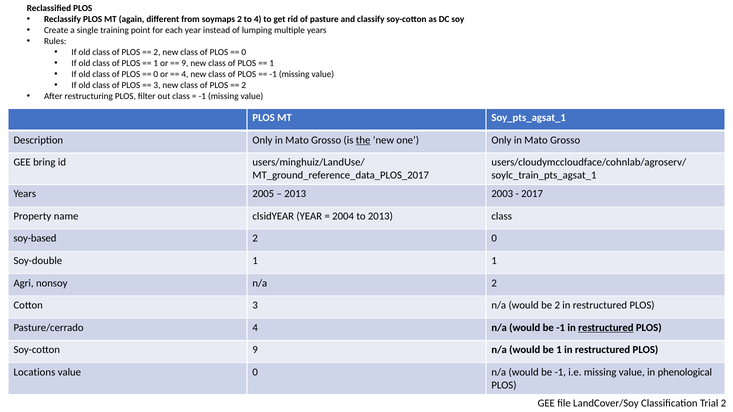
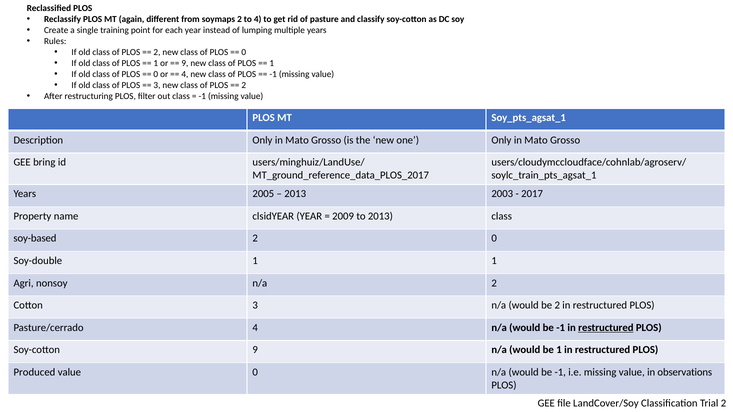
the underline: present -> none
2004: 2004 -> 2009
Locations: Locations -> Produced
phenological: phenological -> observations
